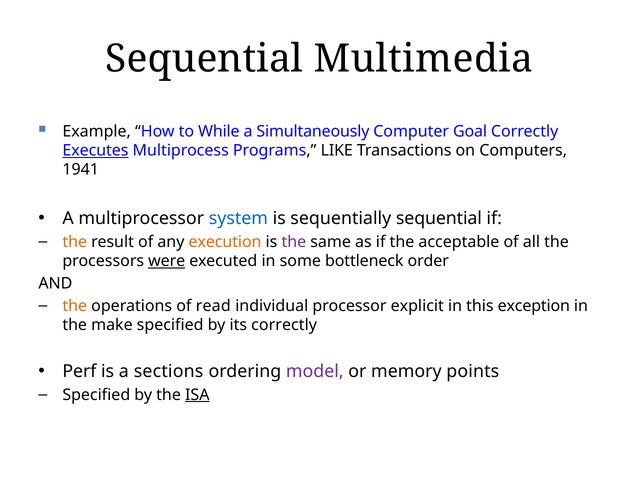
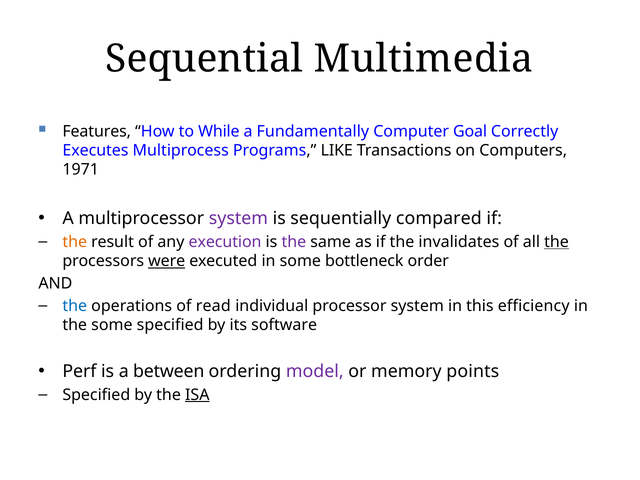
Example: Example -> Features
Simultaneously: Simultaneously -> Fundamentally
Executes underline: present -> none
1941: 1941 -> 1971
system at (238, 219) colour: blue -> purple
sequentially sequential: sequential -> compared
execution colour: orange -> purple
acceptable: acceptable -> invalidates
the at (556, 242) underline: none -> present
the at (75, 306) colour: orange -> blue
processor explicit: explicit -> system
exception: exception -> efficiency
the make: make -> some
its correctly: correctly -> software
sections: sections -> between
